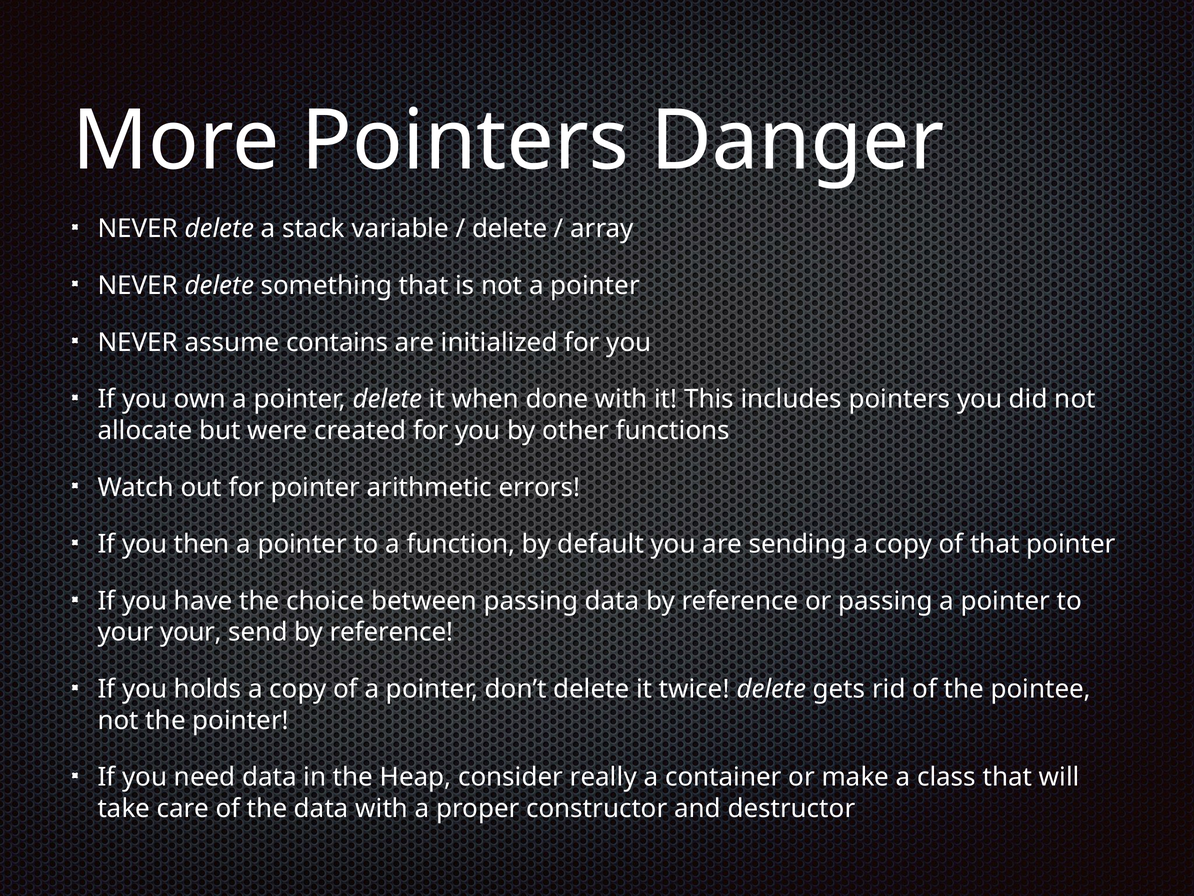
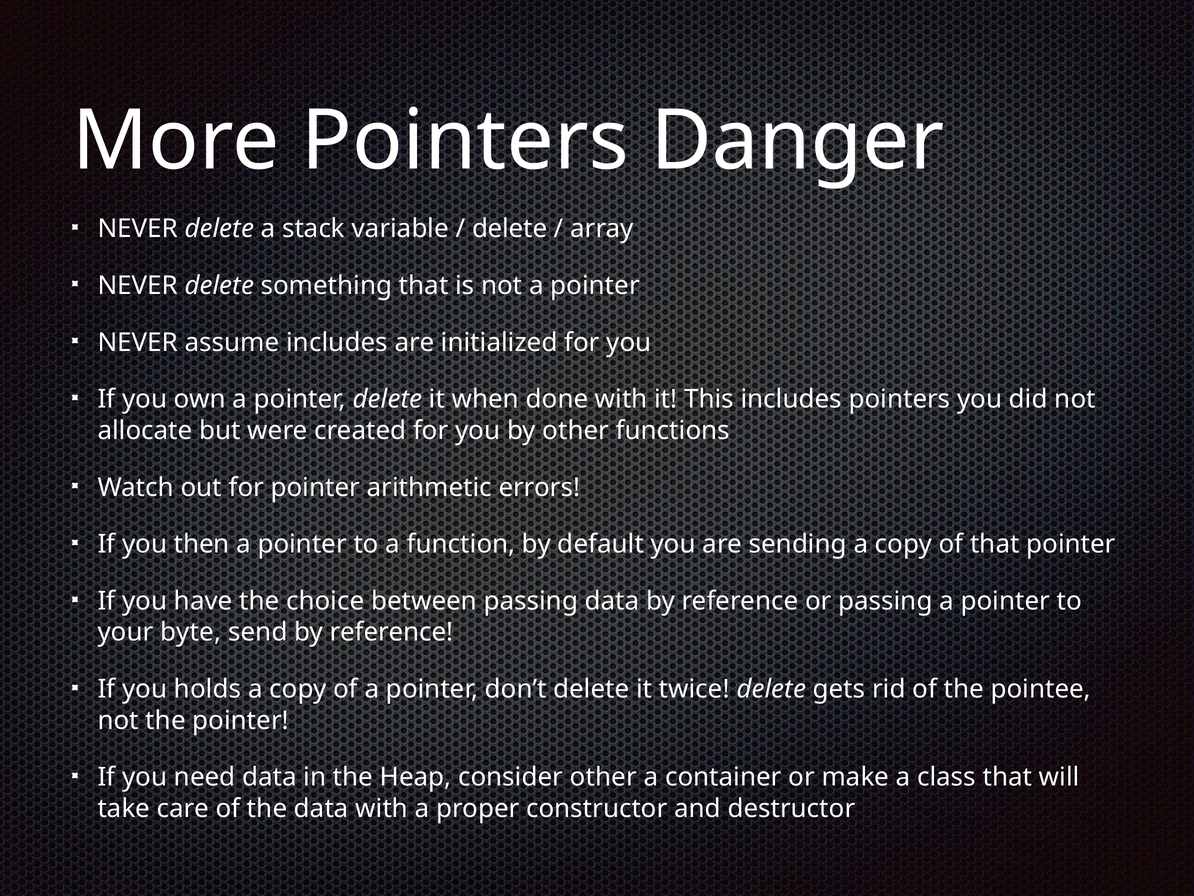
assume contains: contains -> includes
your your: your -> byte
consider really: really -> other
